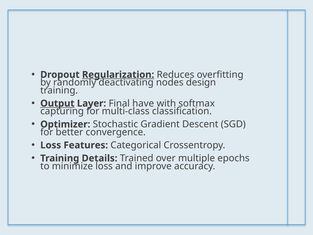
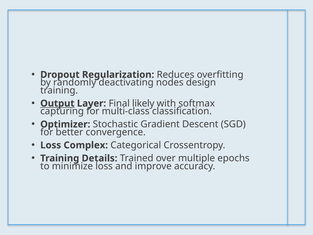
Regularization underline: present -> none
have: have -> likely
Features: Features -> Complex
